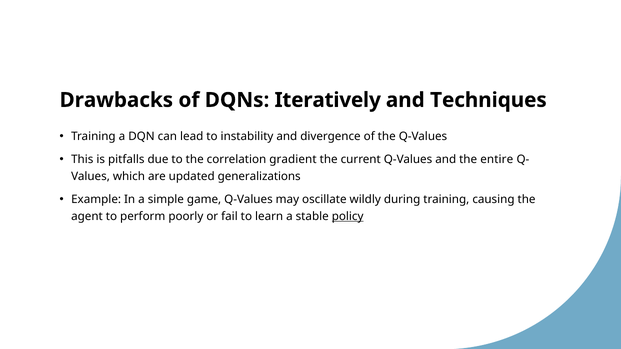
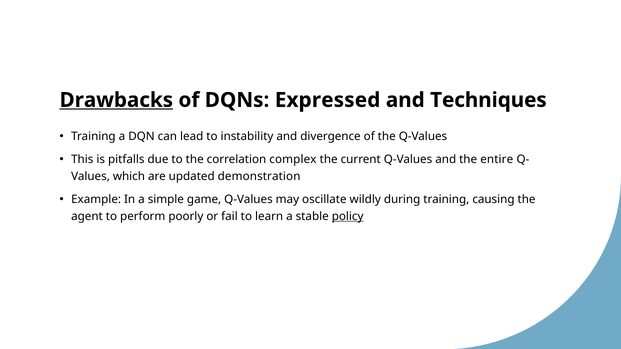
Drawbacks underline: none -> present
Iteratively: Iteratively -> Expressed
gradient: gradient -> complex
generalizations: generalizations -> demonstration
